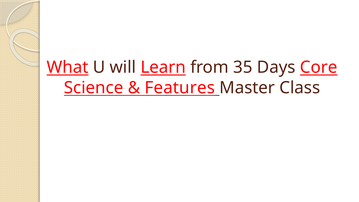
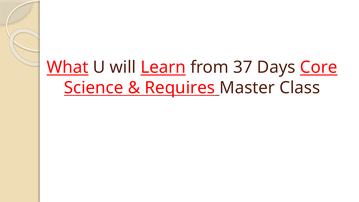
35: 35 -> 37
Features: Features -> Requires
